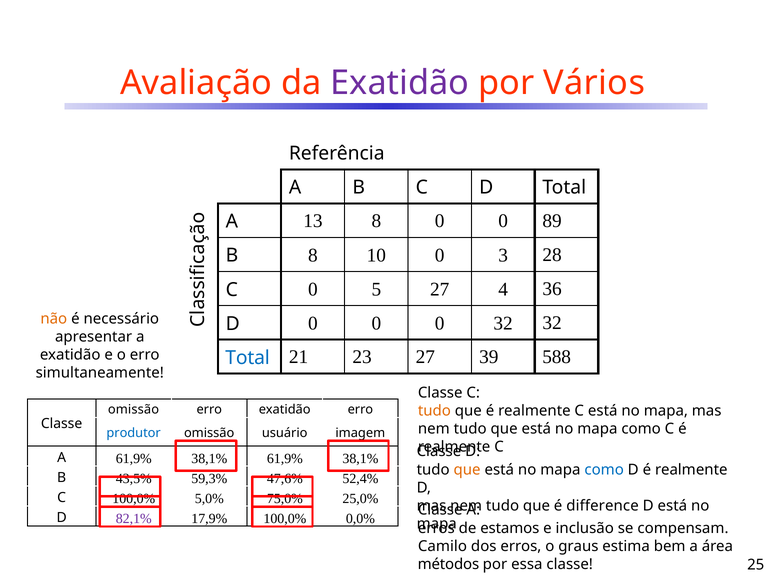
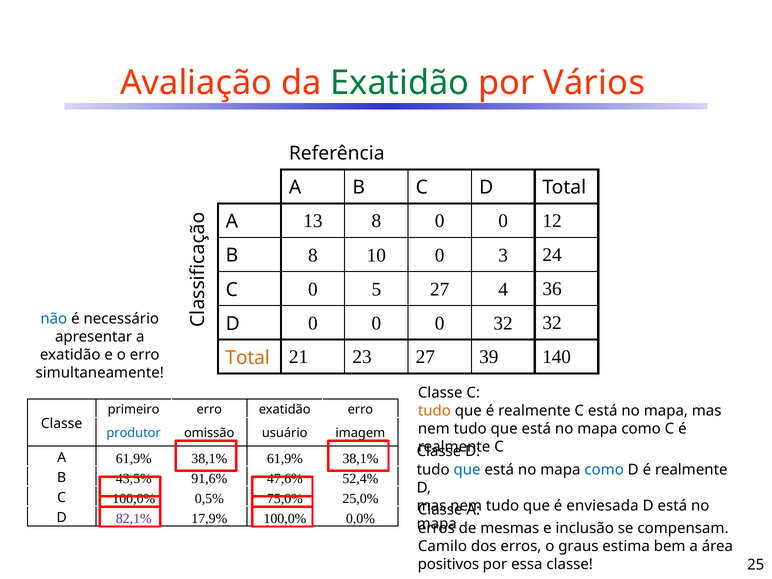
Exatidão at (400, 83) colour: purple -> green
89: 89 -> 12
28: 28 -> 24
não colour: orange -> blue
Total at (248, 358) colour: blue -> orange
588: 588 -> 140
omissão at (134, 410): omissão -> primeiro
que at (467, 470) colour: orange -> blue
59,3%: 59,3% -> 91,6%
5,0%: 5,0% -> 0,5%
difference: difference -> enviesada
estamos: estamos -> mesmas
métodos: métodos -> positivos
